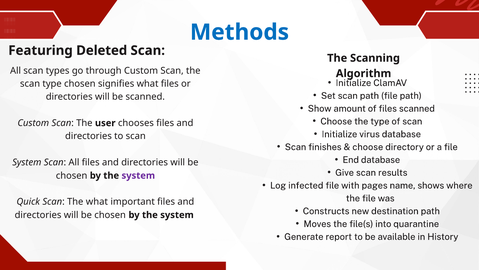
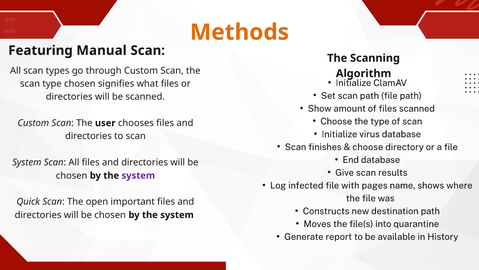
Methods colour: blue -> orange
Deleted: Deleted -> Manual
The what: what -> open
